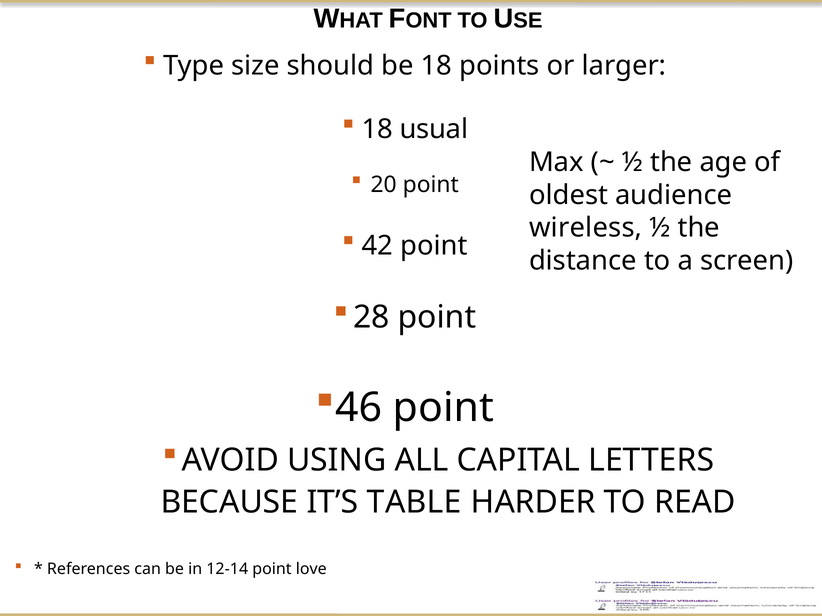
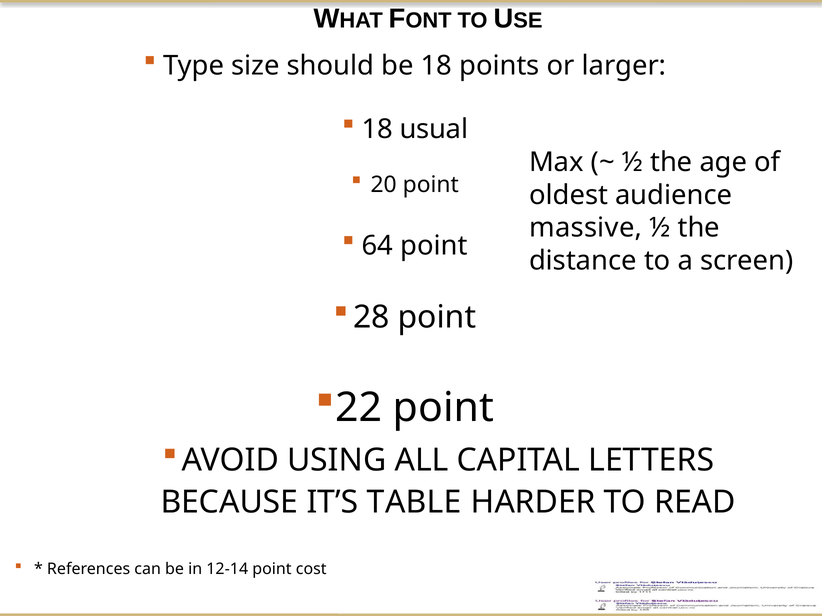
wireless: wireless -> massive
42: 42 -> 64
46: 46 -> 22
love: love -> cost
